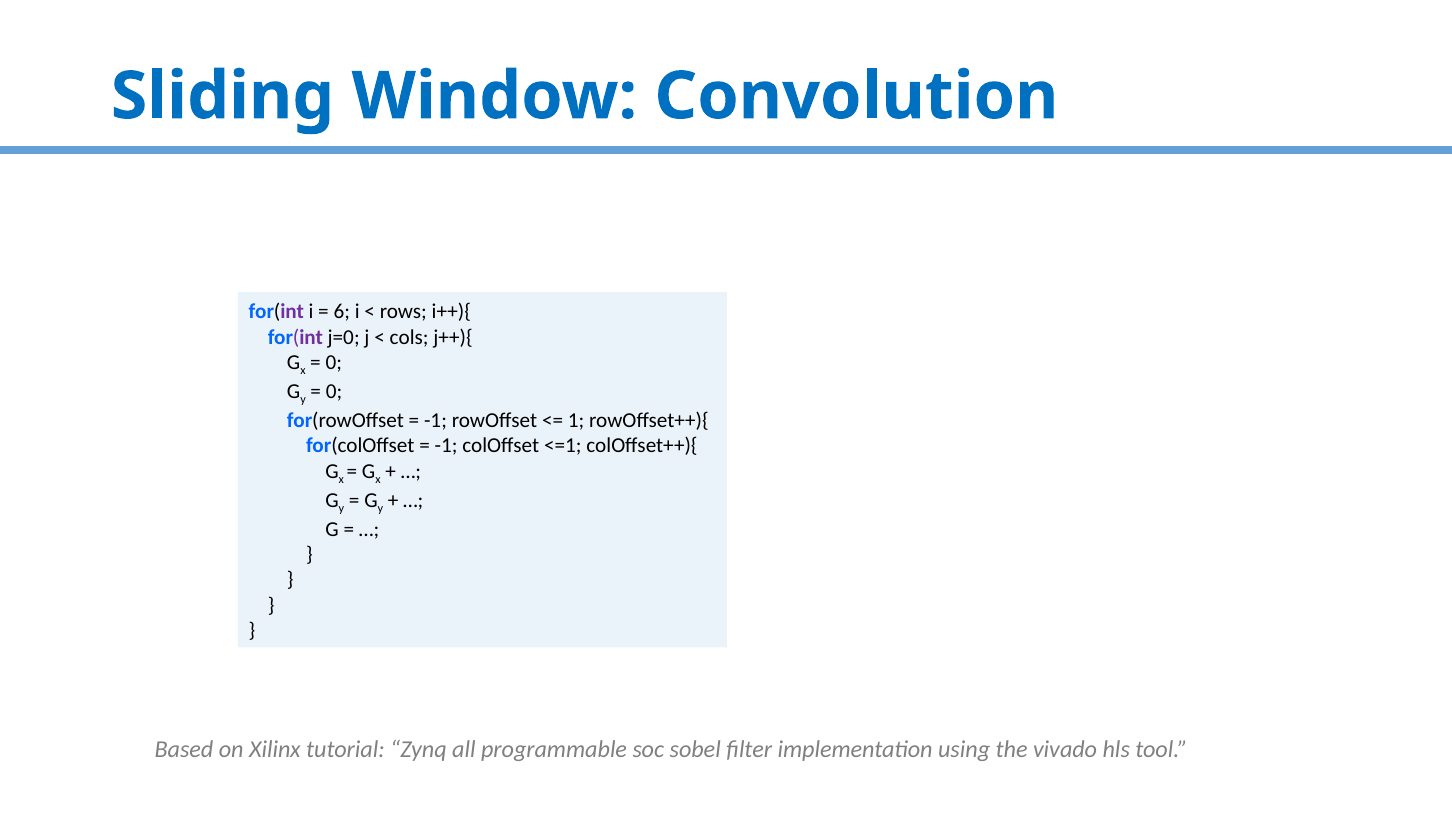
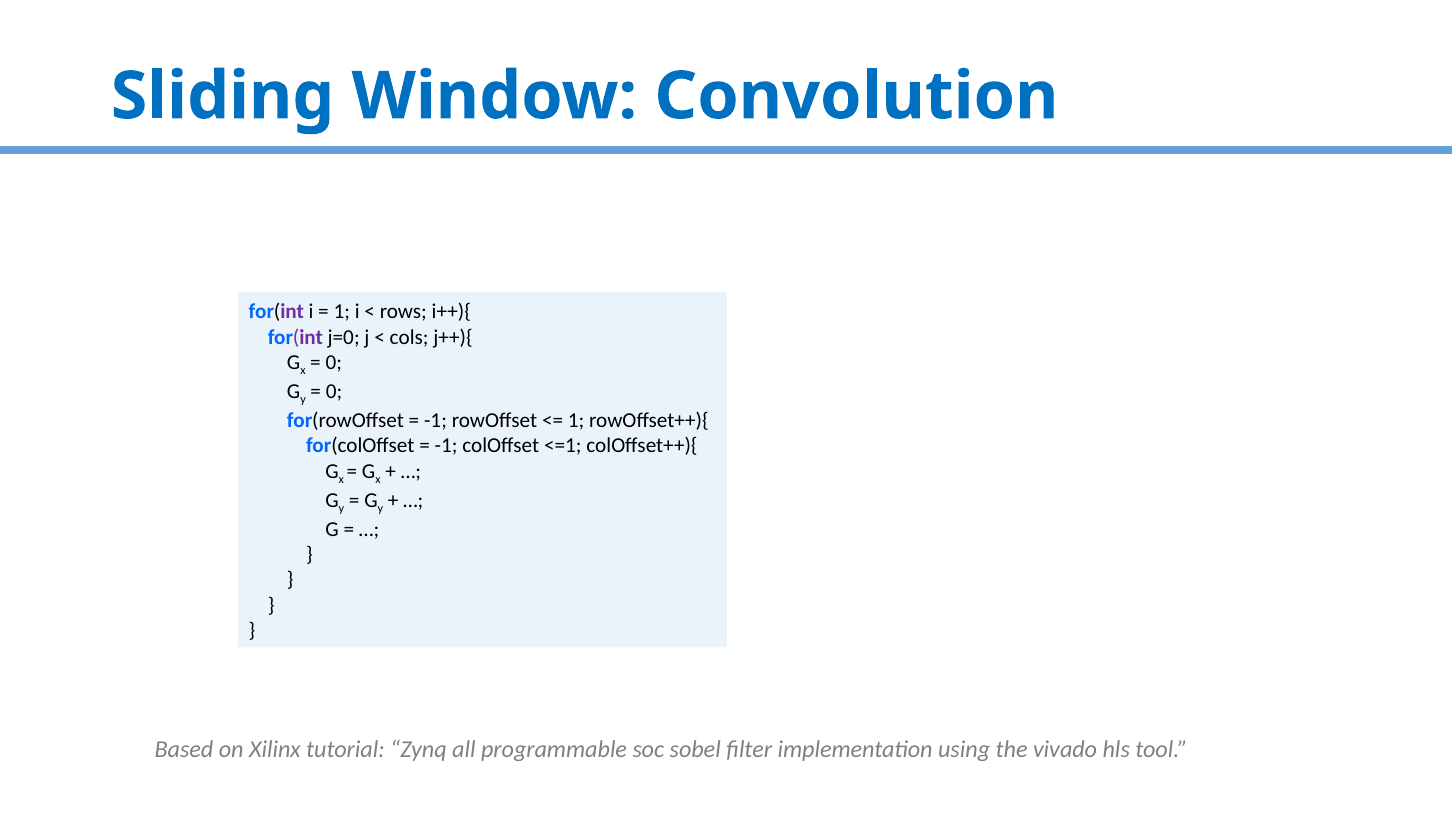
6 at (342, 312): 6 -> 1
